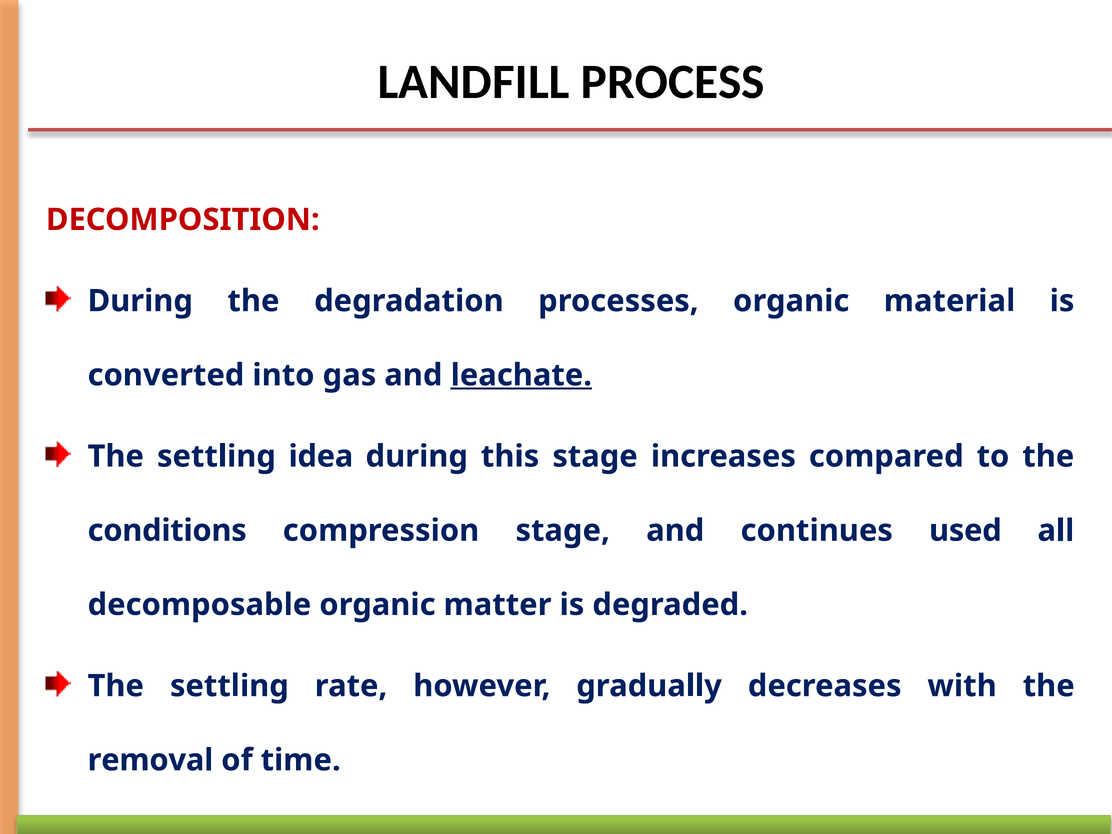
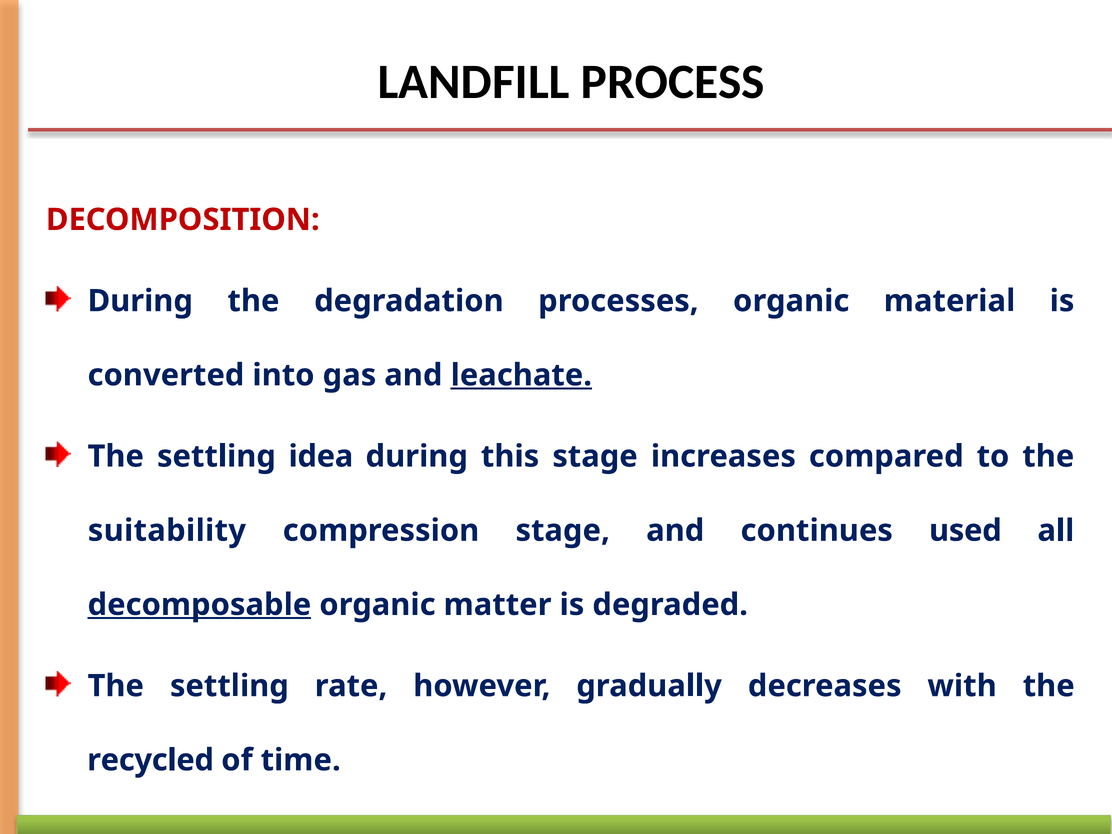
conditions: conditions -> suitability
decomposable underline: none -> present
removal: removal -> recycled
